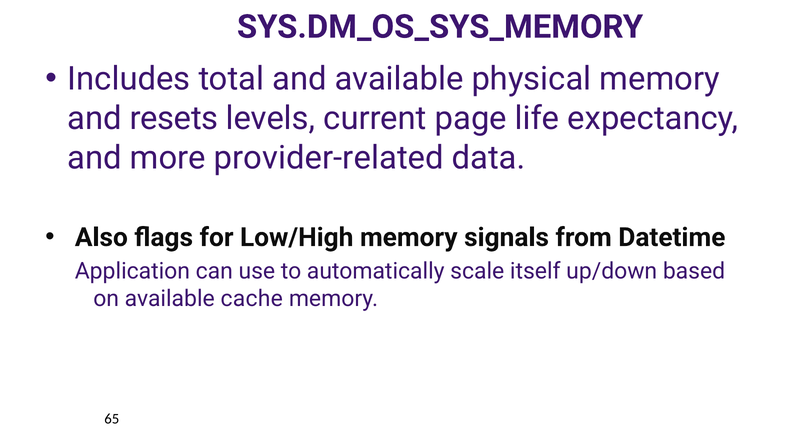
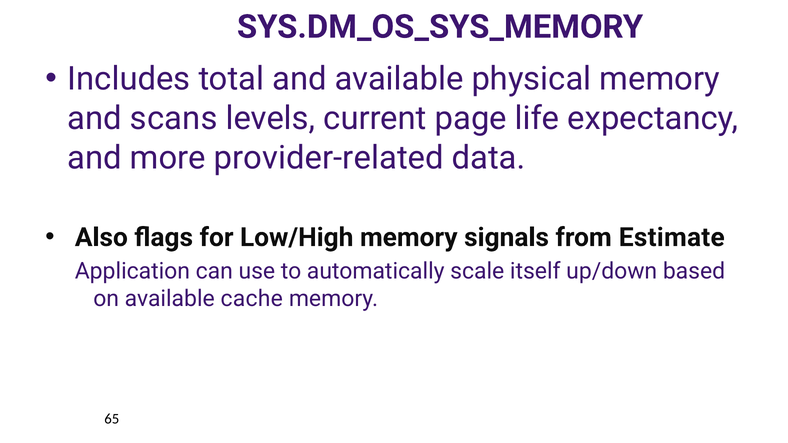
resets: resets -> scans
Datetime: Datetime -> Estimate
